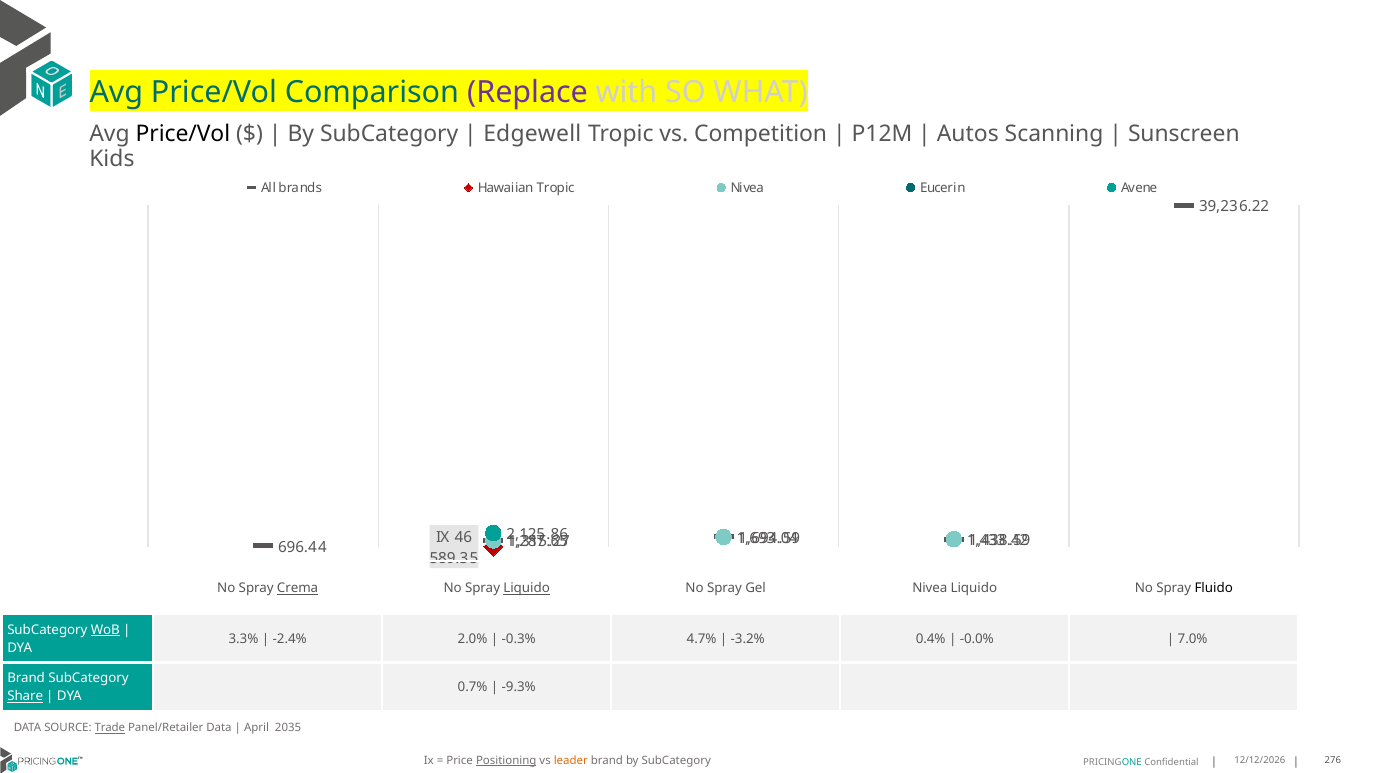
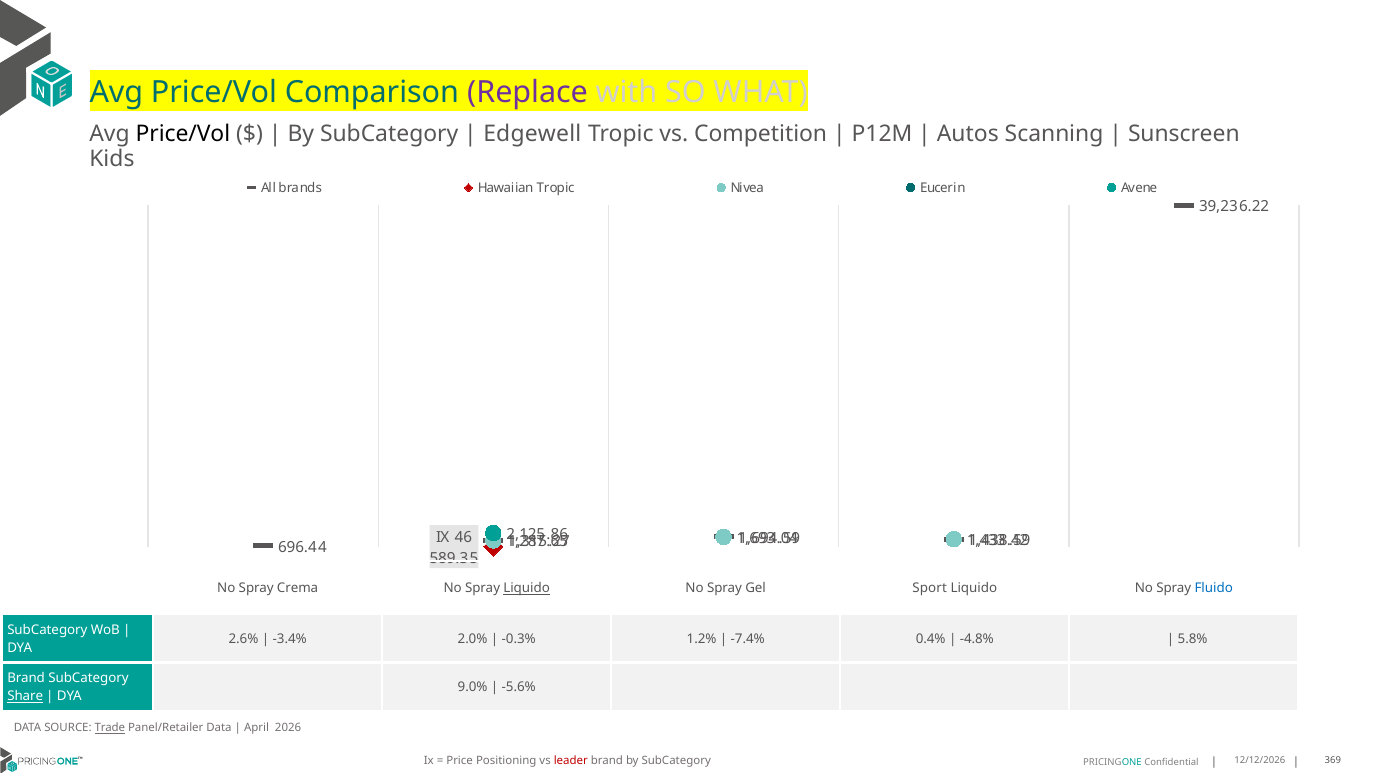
Crema underline: present -> none
Gel Nivea: Nivea -> Sport
Fluido colour: black -> blue
WoB underline: present -> none
3.3%: 3.3% -> 2.6%
-2.4%: -2.4% -> -3.4%
4.7%: 4.7% -> 1.2%
-3.2%: -3.2% -> -7.4%
-0.0%: -0.0% -> -4.8%
7.0%: 7.0% -> 5.8%
0.7%: 0.7% -> 9.0%
-9.3%: -9.3% -> -5.6%
2035: 2035 -> 2026
Positioning underline: present -> none
leader colour: orange -> red
276: 276 -> 369
